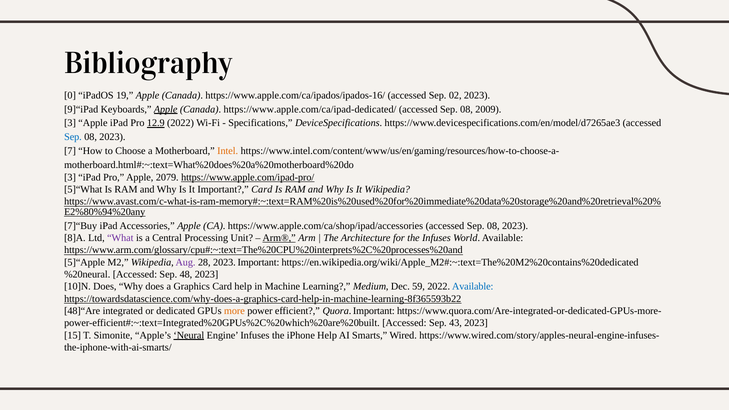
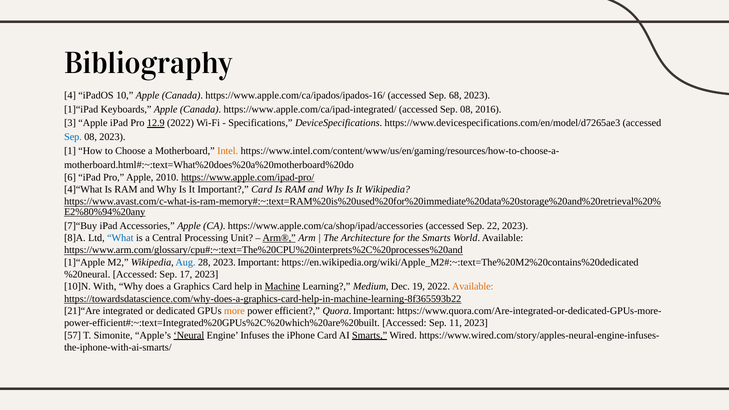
0: 0 -> 4
19: 19 -> 10
02: 02 -> 68
9]“iPad: 9]“iPad -> 1]“iPad
Apple at (166, 109) underline: present -> none
https://www.apple.com/ca/ipad-dedicated/: https://www.apple.com/ca/ipad-dedicated/ -> https://www.apple.com/ca/ipad-integrated/
2009: 2009 -> 2016
7: 7 -> 1
3 at (70, 177): 3 -> 6
2079: 2079 -> 2010
5]“What: 5]“What -> 4]“What
https://www.apple.com/ca/shop/ipad/accessories accessed Sep 08: 08 -> 22
What colour: purple -> blue
the Infuses: Infuses -> Smarts
5]“Apple: 5]“Apple -> 1]“Apple
Aug colour: purple -> blue
48: 48 -> 17
10]N Does: Does -> With
Machine underline: none -> present
59: 59 -> 19
Available at (473, 287) colour: blue -> orange
48]“Are: 48]“Are -> 21]“Are
43: 43 -> 11
15: 15 -> 57
iPhone Help: Help -> Card
Smarts at (370, 335) underline: none -> present
